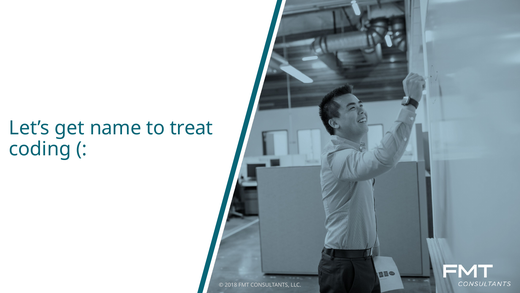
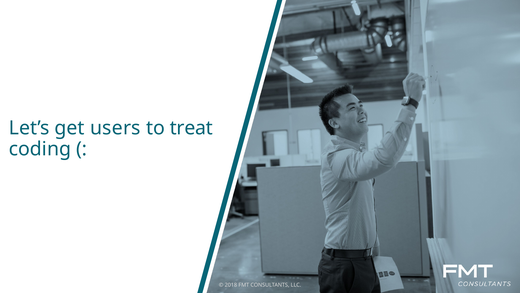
name: name -> users
